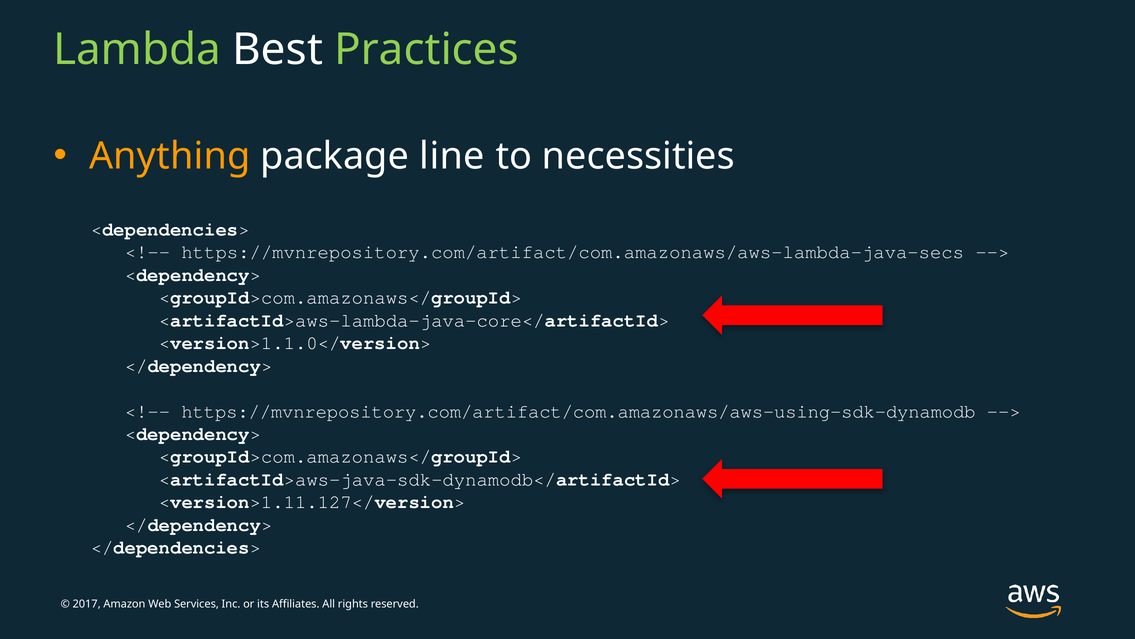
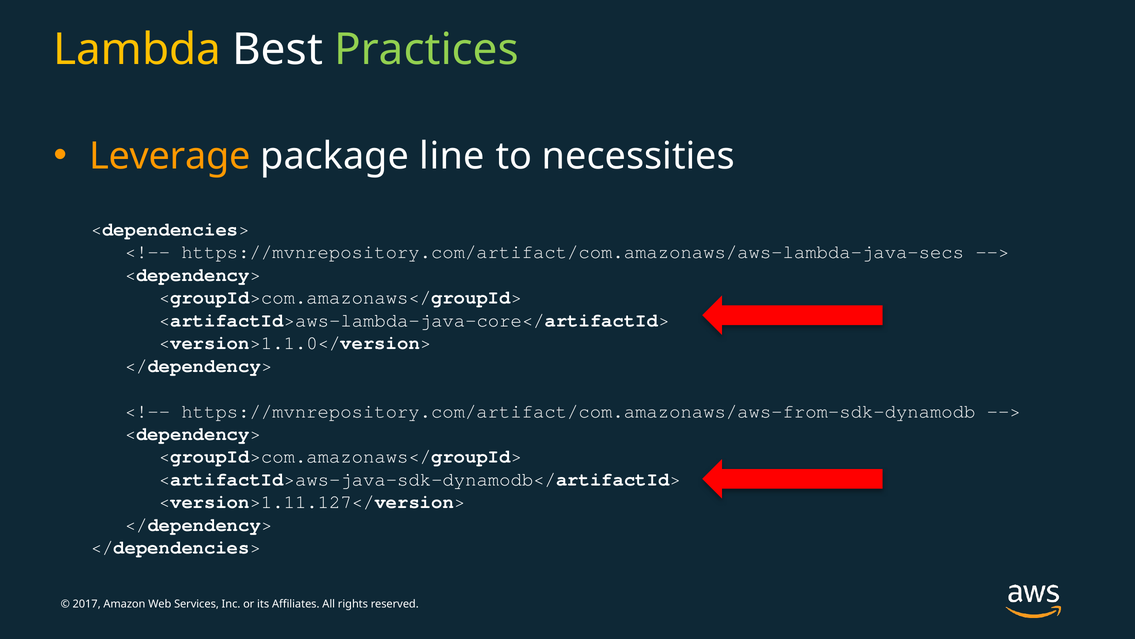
Lambda colour: light green -> yellow
Anything: Anything -> Leverage
https://mvnrepository.com/artifact/com.amazonaws/aws-using-sdk-dynamodb: https://mvnrepository.com/artifact/com.amazonaws/aws-using-sdk-dynamodb -> https://mvnrepository.com/artifact/com.amazonaws/aws-from-sdk-dynamodb
